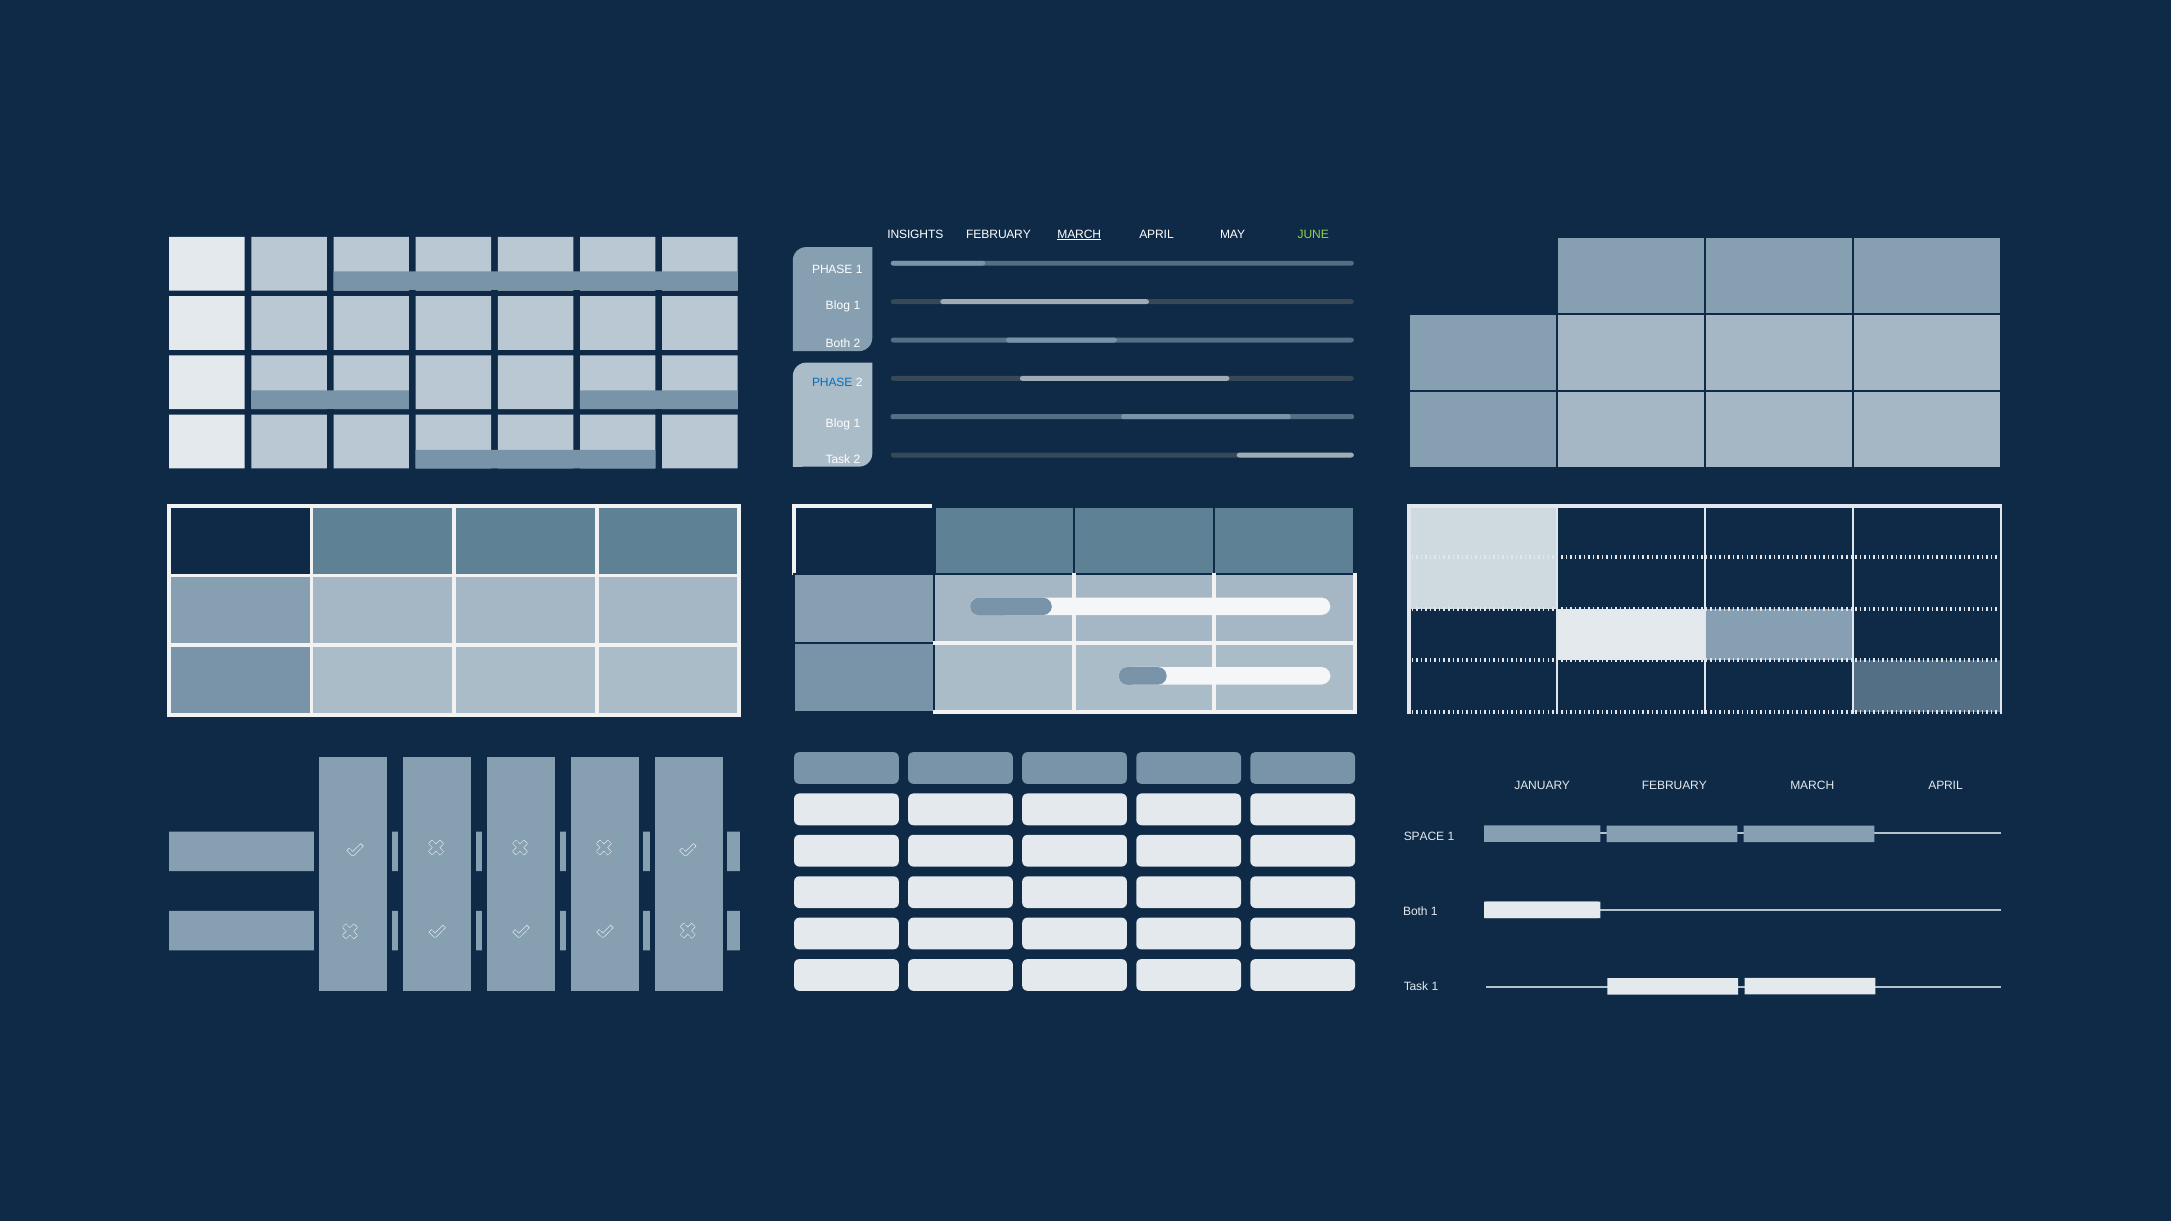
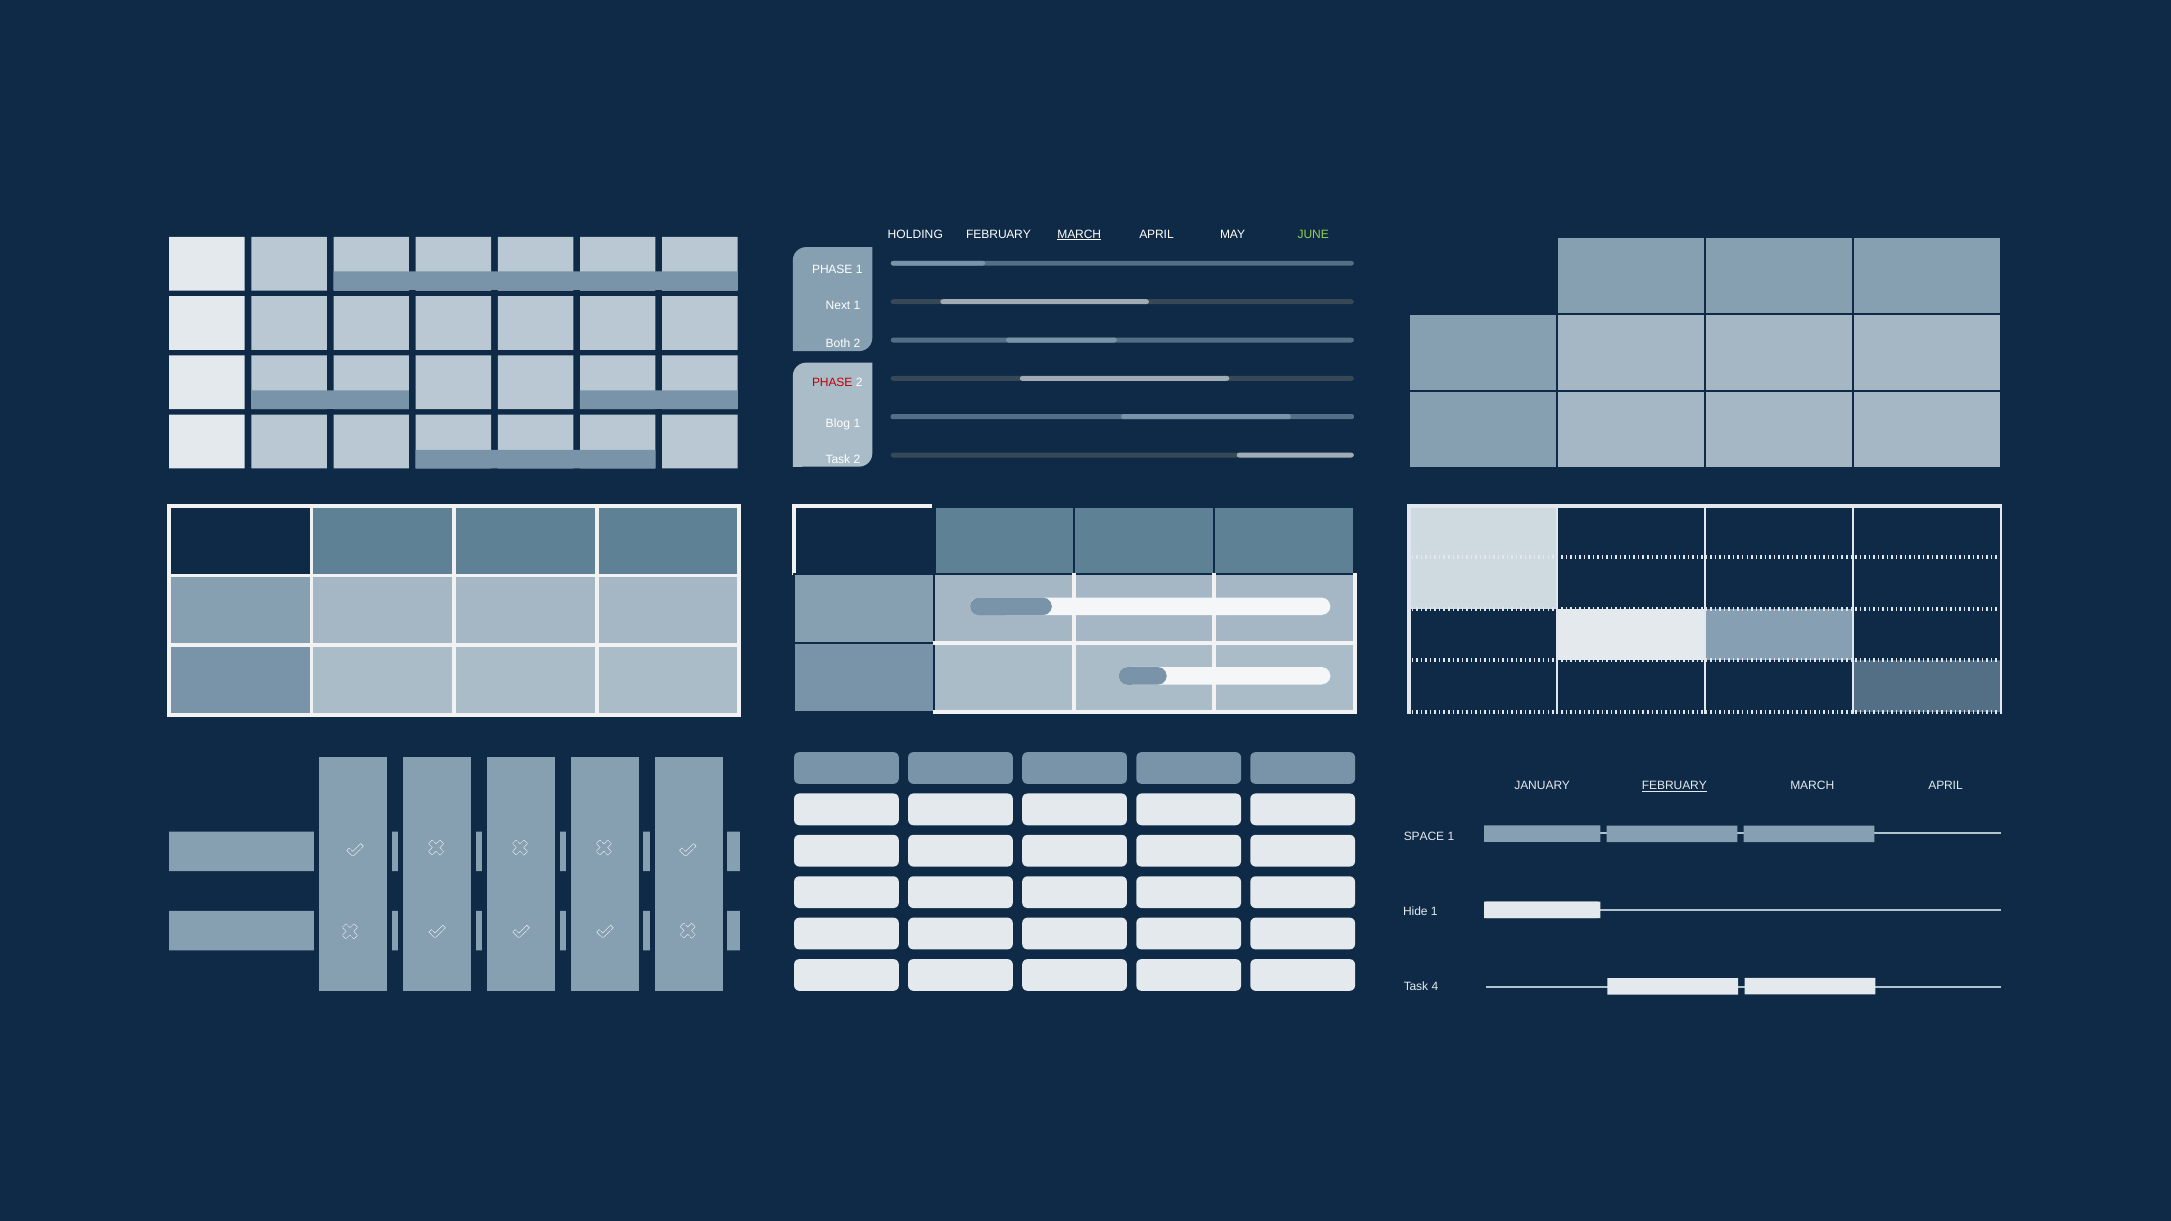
INSIGHTS: INSIGHTS -> HOLDING
Blog at (838, 306): Blog -> Next
PHASE at (832, 383) colour: blue -> red
FEBRUARY at (1674, 786) underline: none -> present
Both at (1415, 912): Both -> Hide
Task 1: 1 -> 4
